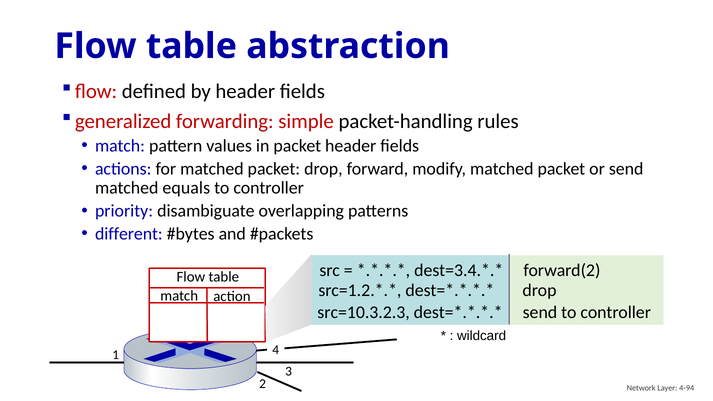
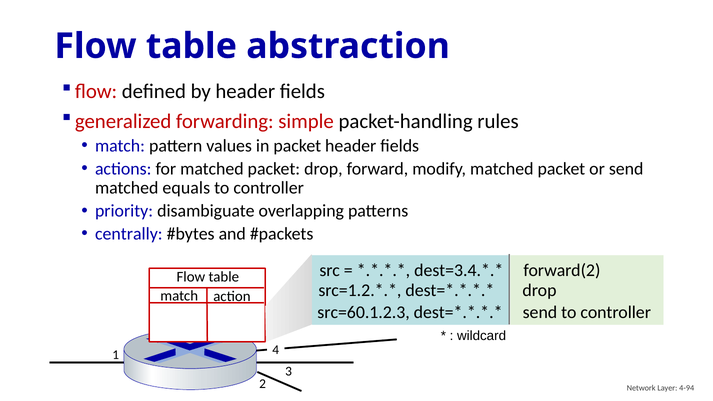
different: different -> centrally
src=10.3.2.3: src=10.3.2.3 -> src=60.1.2.3
